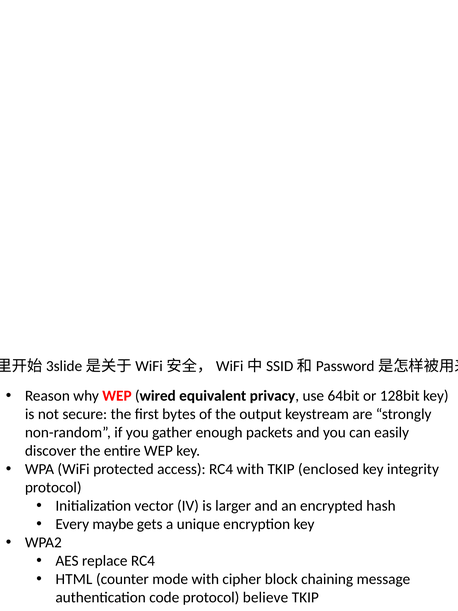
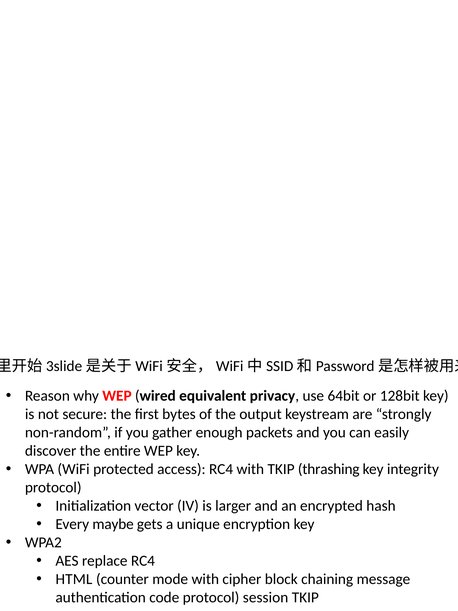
enclosed: enclosed -> thrashing
believe: believe -> session
